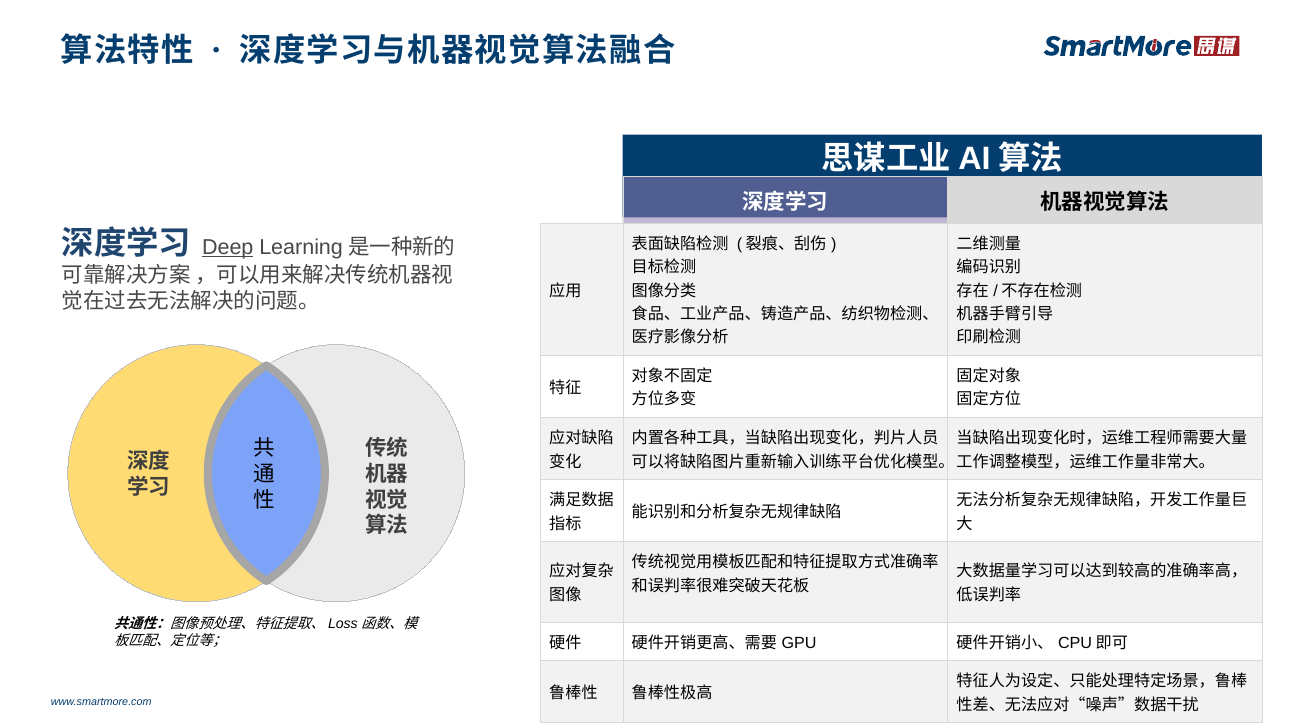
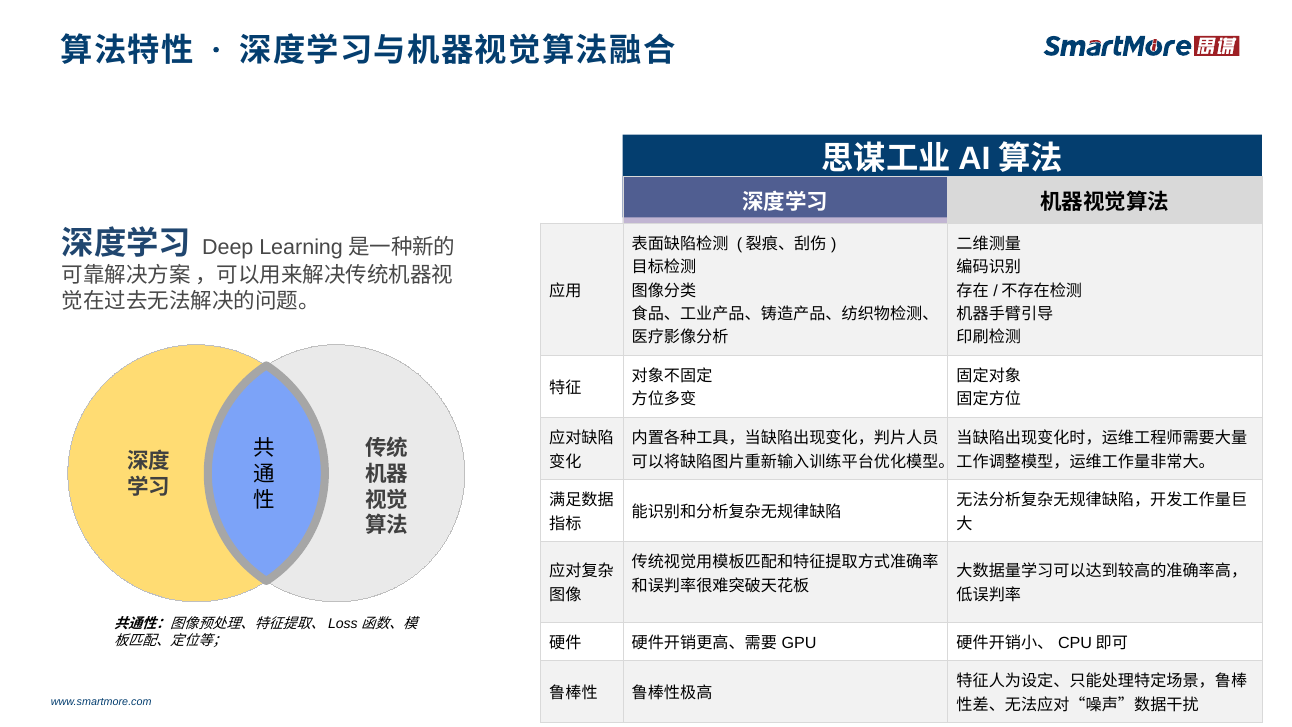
Deep underline: present -> none
